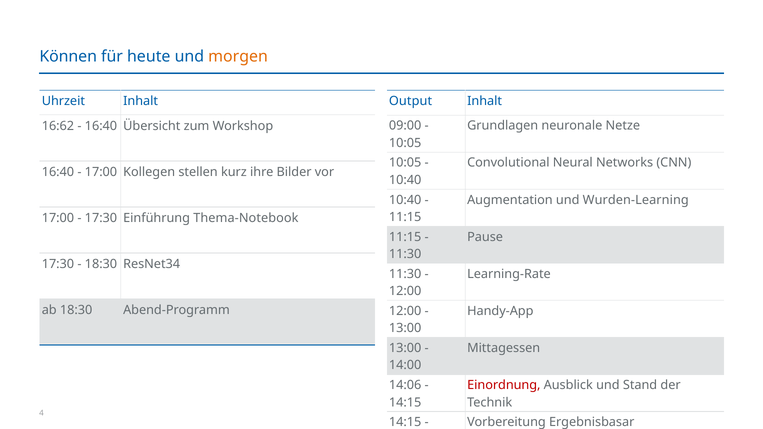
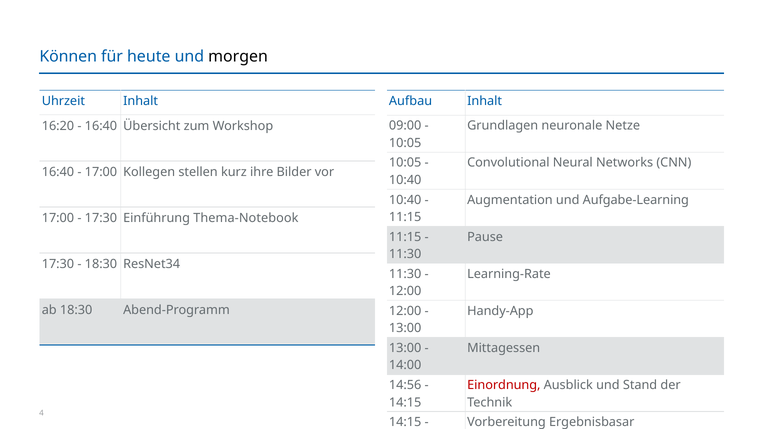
morgen colour: orange -> black
Output: Output -> Aufbau
16:62: 16:62 -> 16:20
Wurden-Learning: Wurden-Learning -> Aufgabe-Learning
14:06: 14:06 -> 14:56
